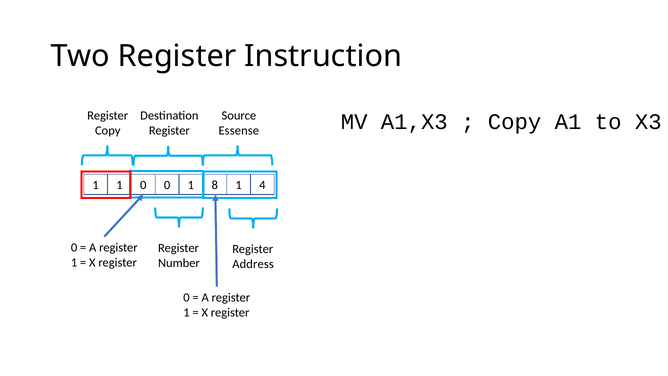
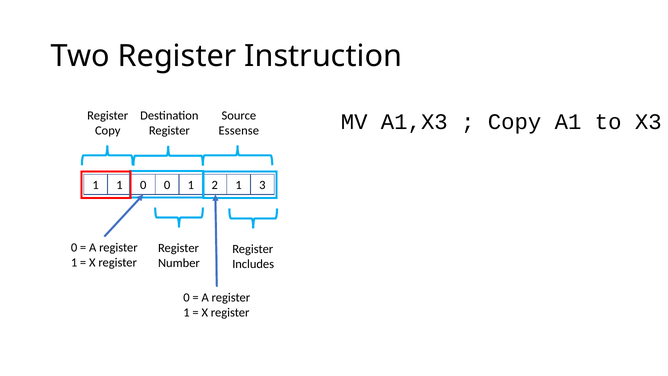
8: 8 -> 2
4: 4 -> 3
Address: Address -> Includes
